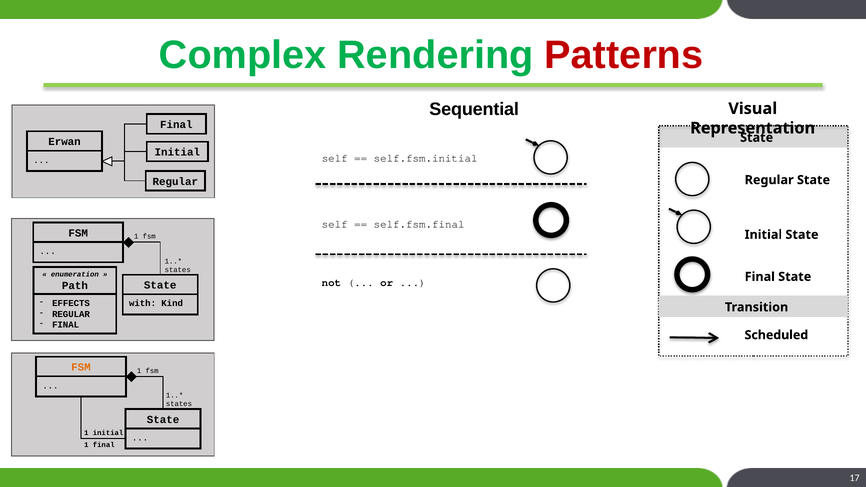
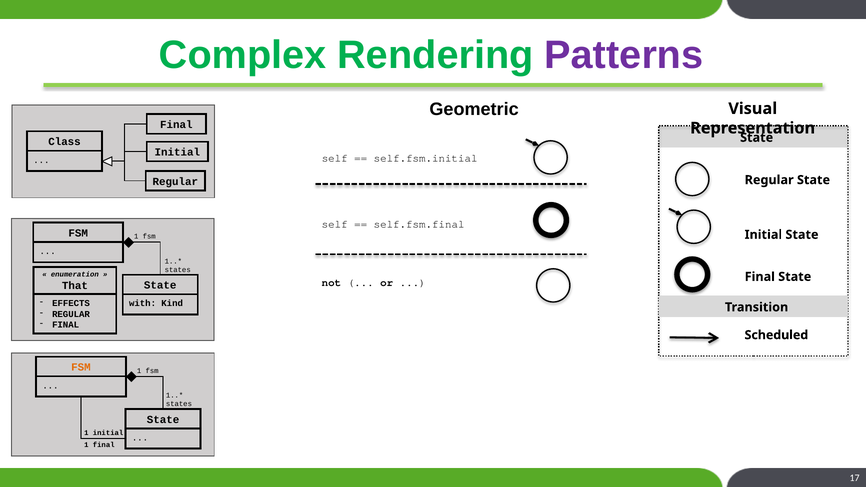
Patterns colour: red -> purple
Sequential: Sequential -> Geometric
Erwan: Erwan -> Class
Path: Path -> That
